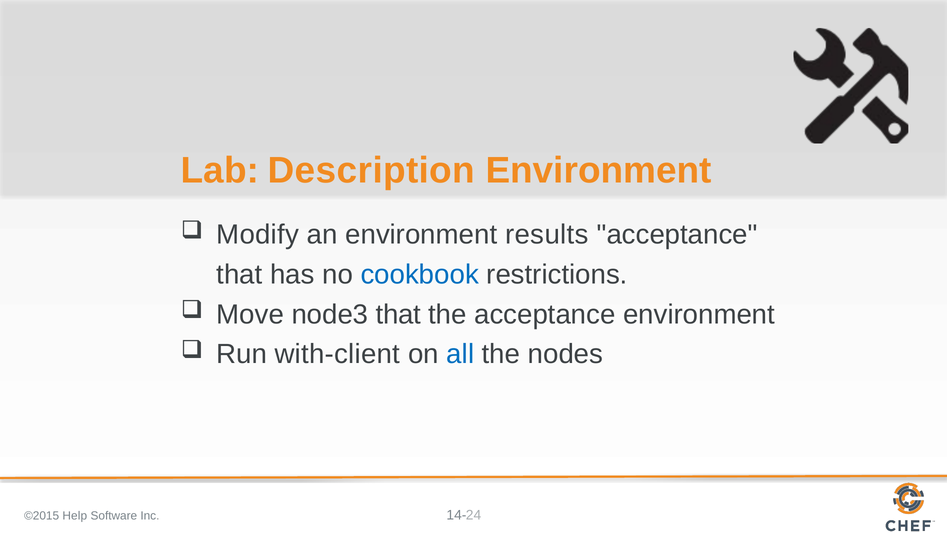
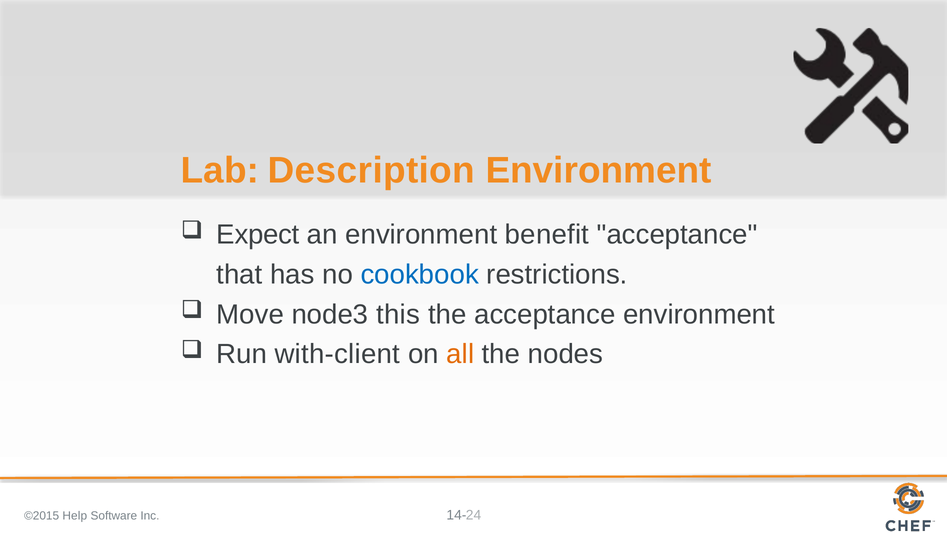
Modify: Modify -> Expect
results: results -> benefit
node3 that: that -> this
all colour: blue -> orange
